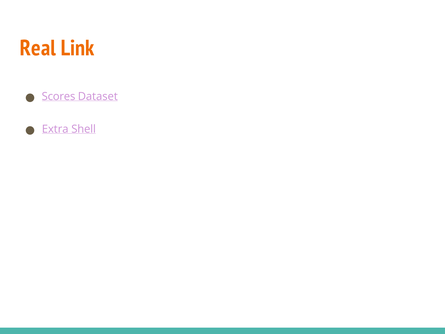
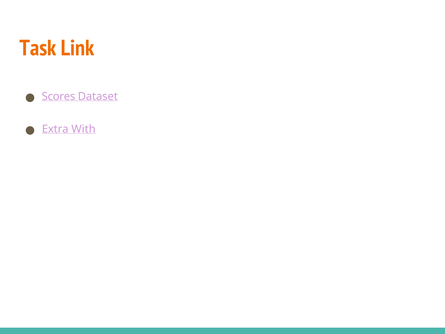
Real: Real -> Task
Shell: Shell -> With
